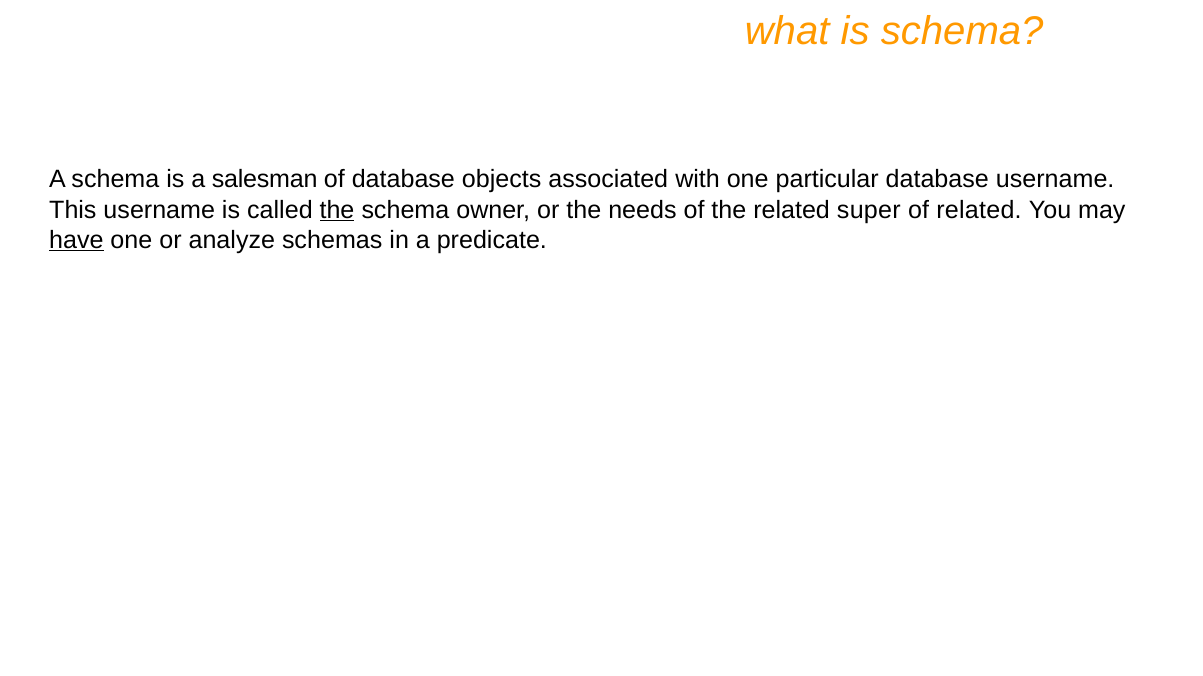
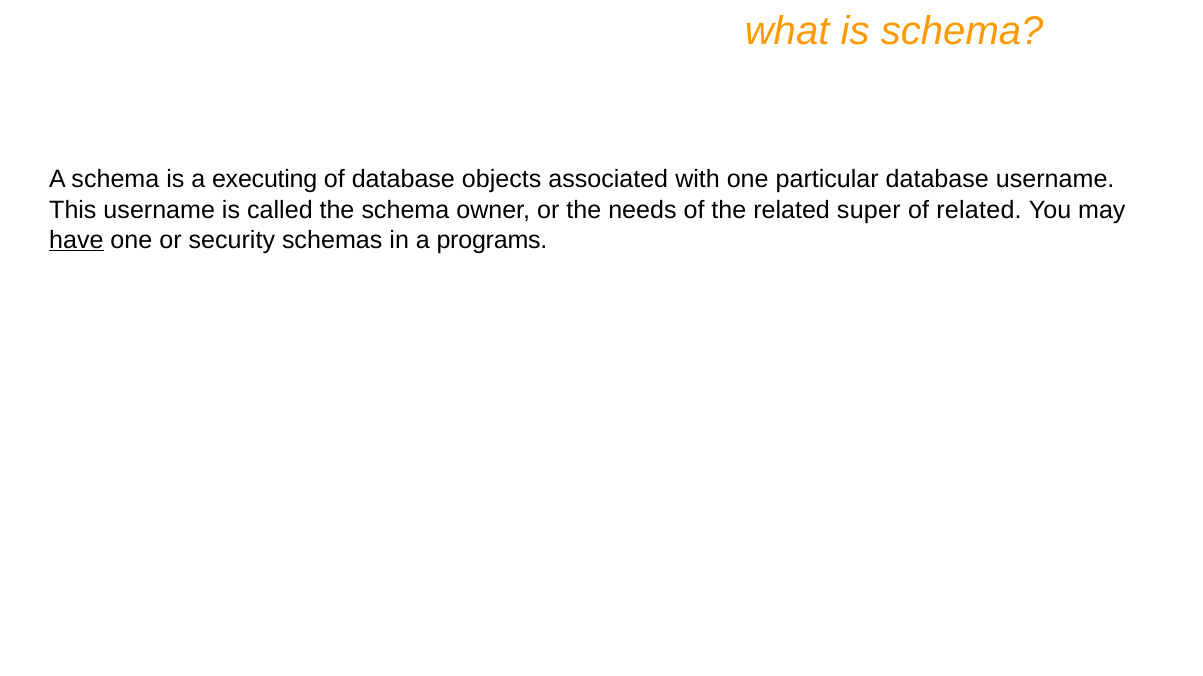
salesman: salesman -> executing
the at (337, 210) underline: present -> none
analyze: analyze -> security
predicate: predicate -> programs
